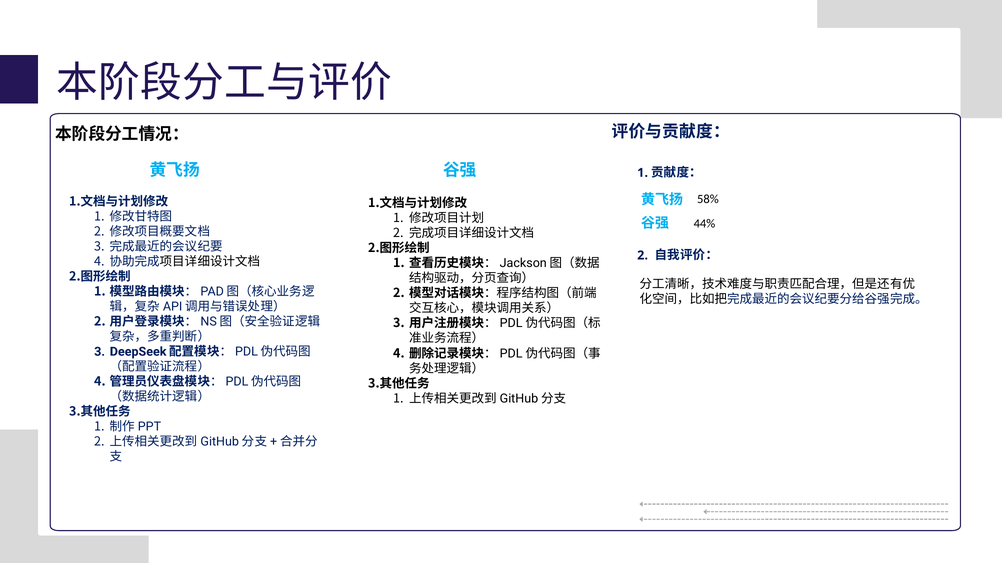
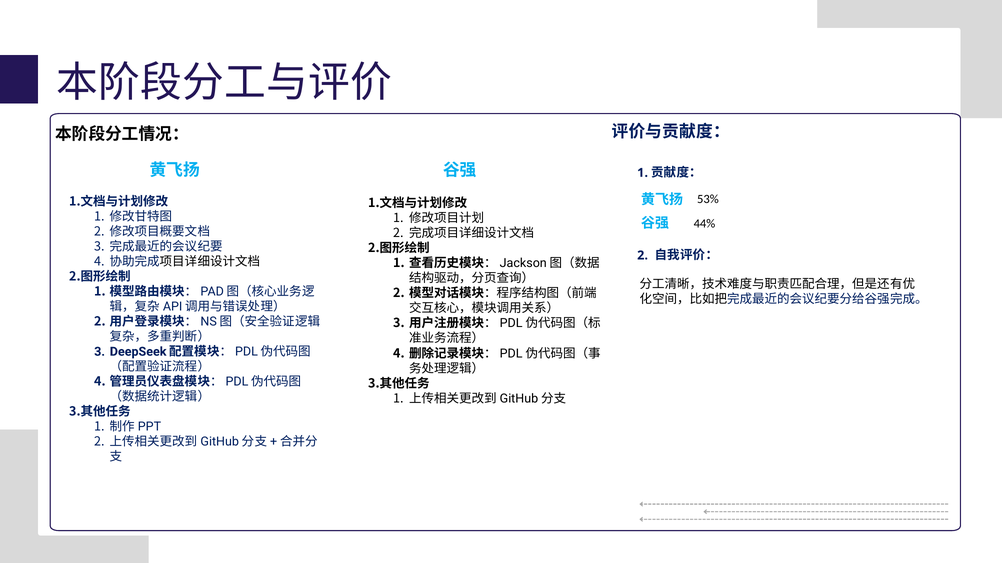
58%: 58% -> 53%
